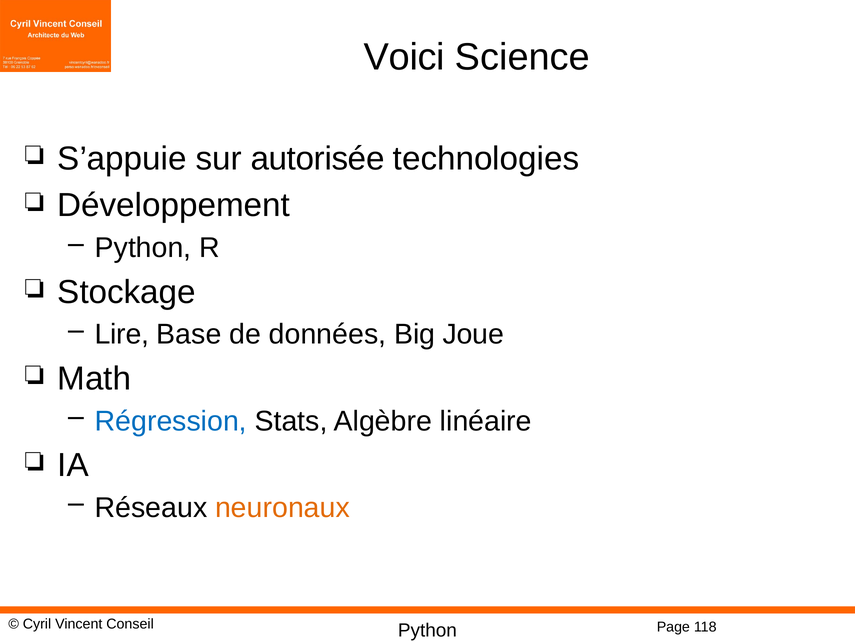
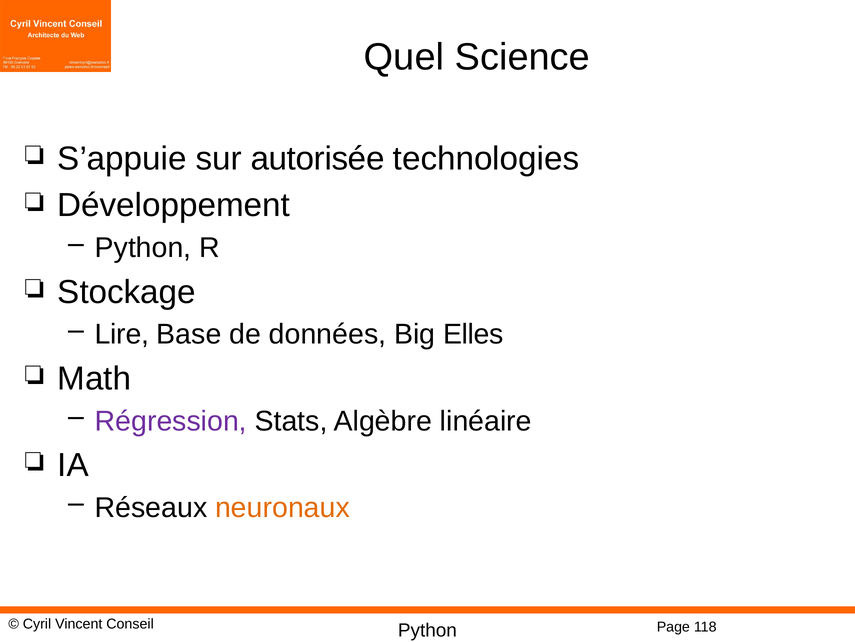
Voici: Voici -> Quel
Joue: Joue -> Elles
Régression colour: blue -> purple
